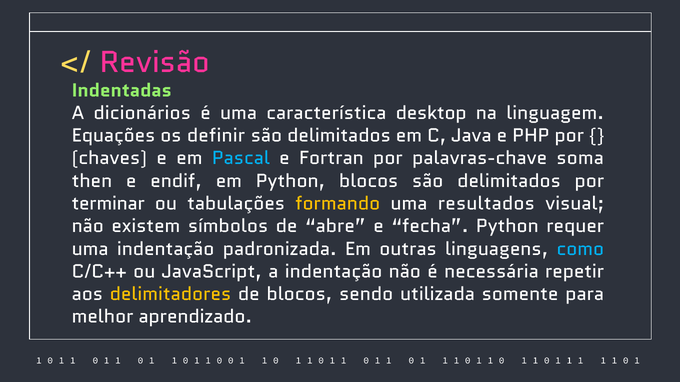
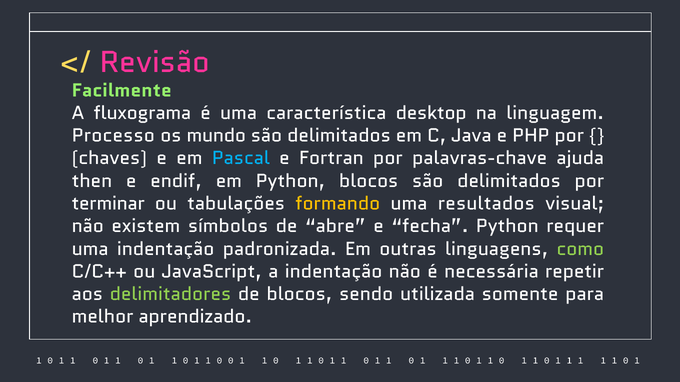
Indentadas: Indentadas -> Facilmente
dicionários: dicionários -> fluxograma
Equações: Equações -> Processo
definir: definir -> mundo
soma: soma -> ajuda
como colour: light blue -> light green
delimitadores colour: yellow -> light green
